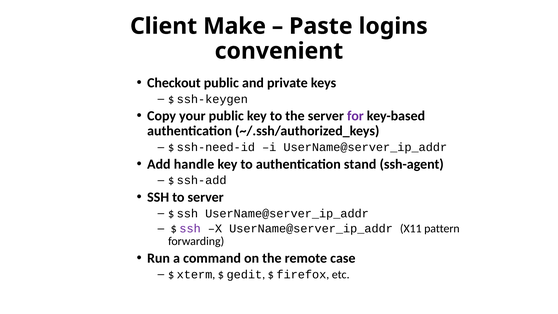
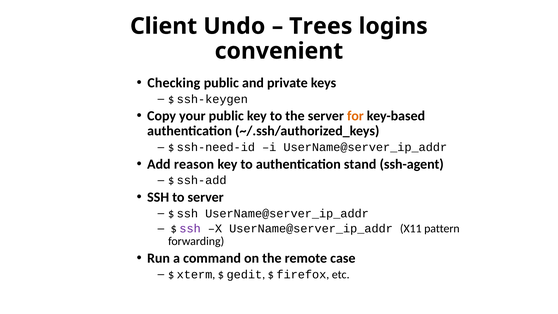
Make: Make -> Undo
Paste: Paste -> Trees
Checkout: Checkout -> Checking
for colour: purple -> orange
handle: handle -> reason
